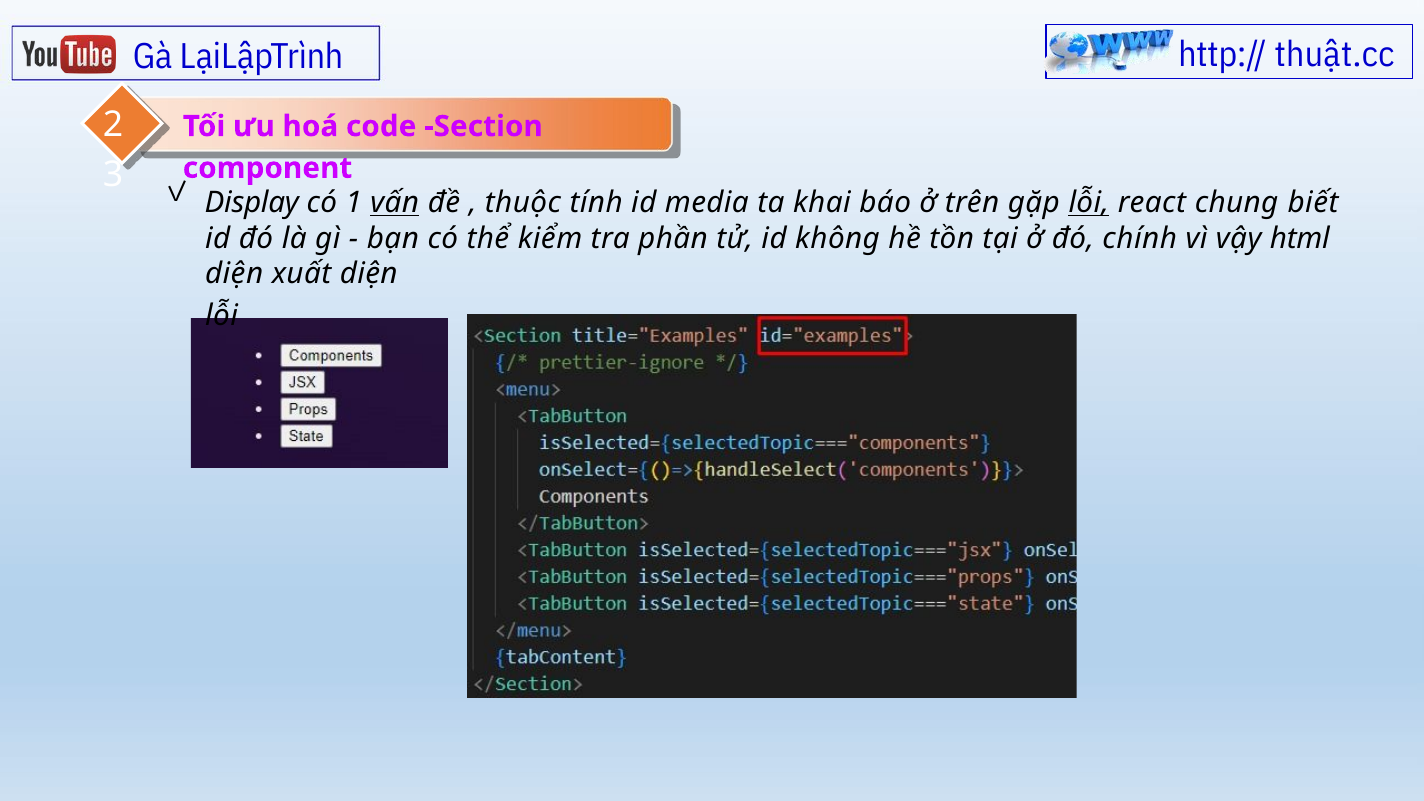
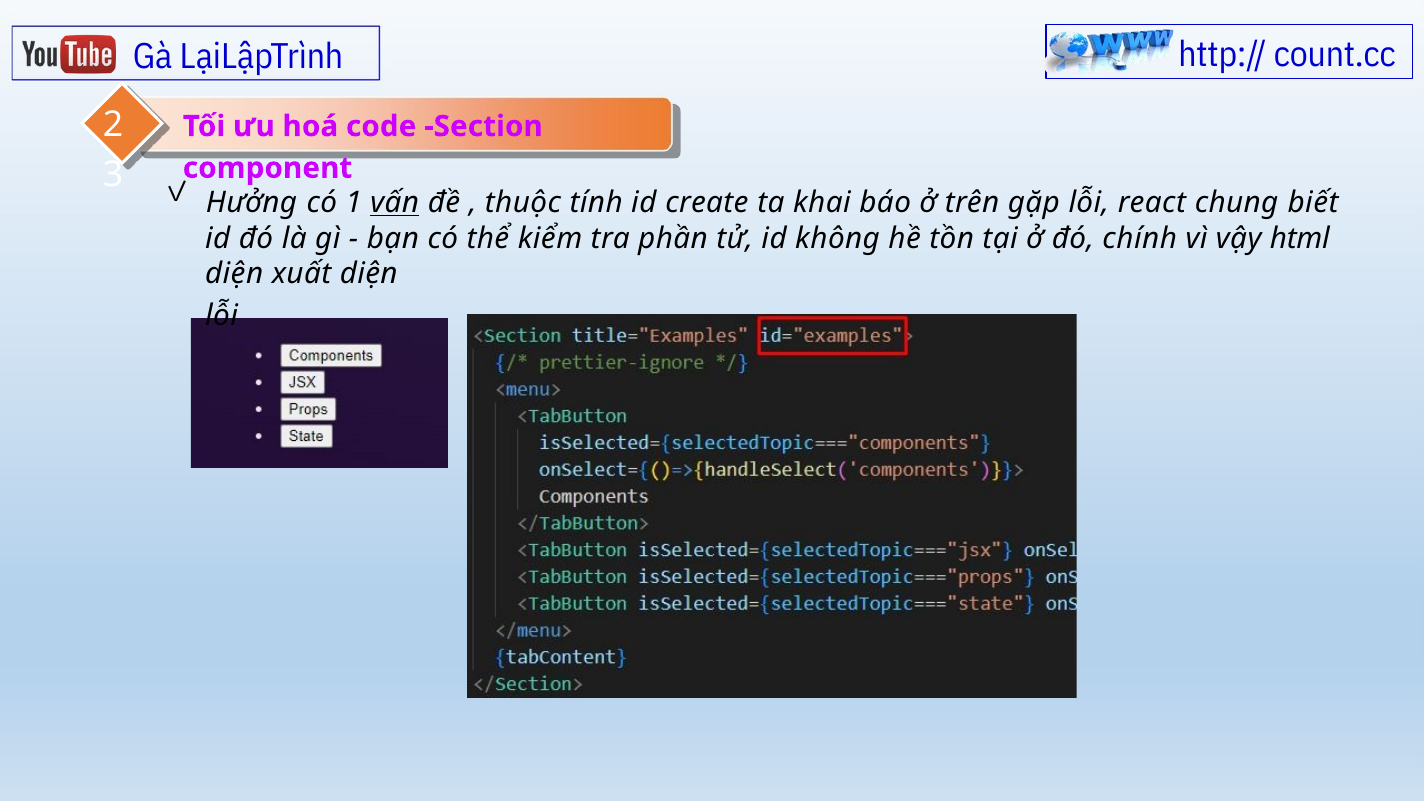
thuật.cc: thuật.cc -> count.cc
Display: Display -> Hưởng
media: media -> create
lỗi at (1089, 203) underline: present -> none
